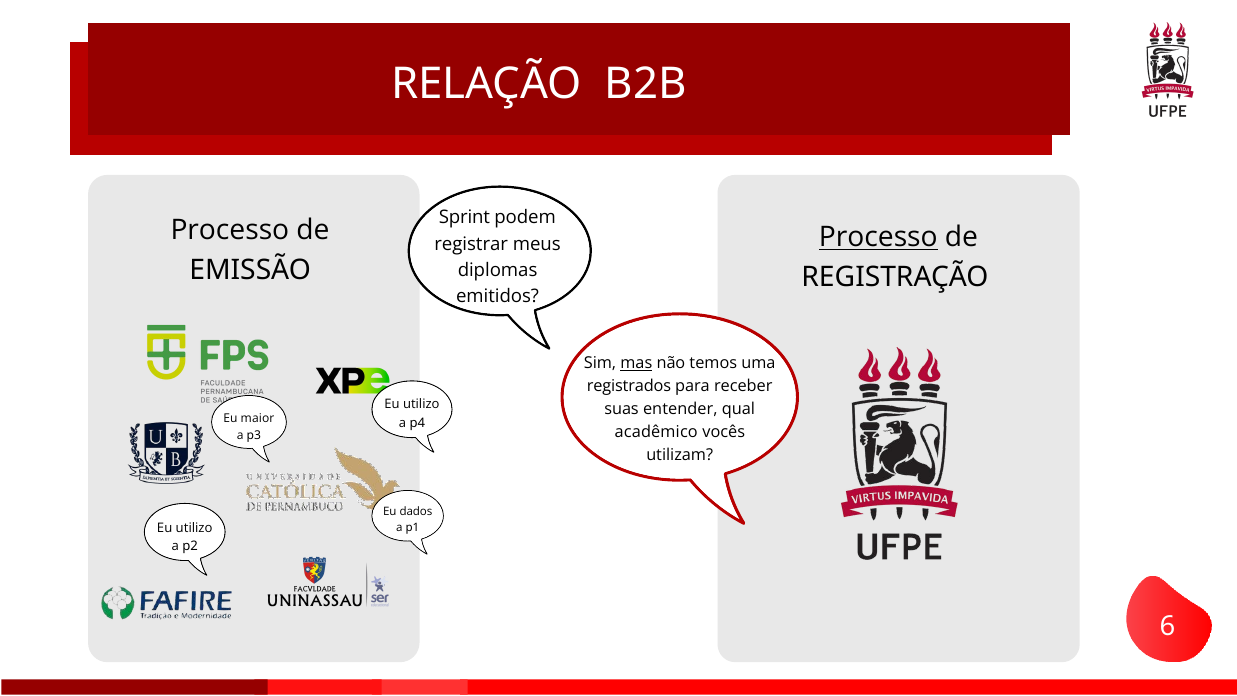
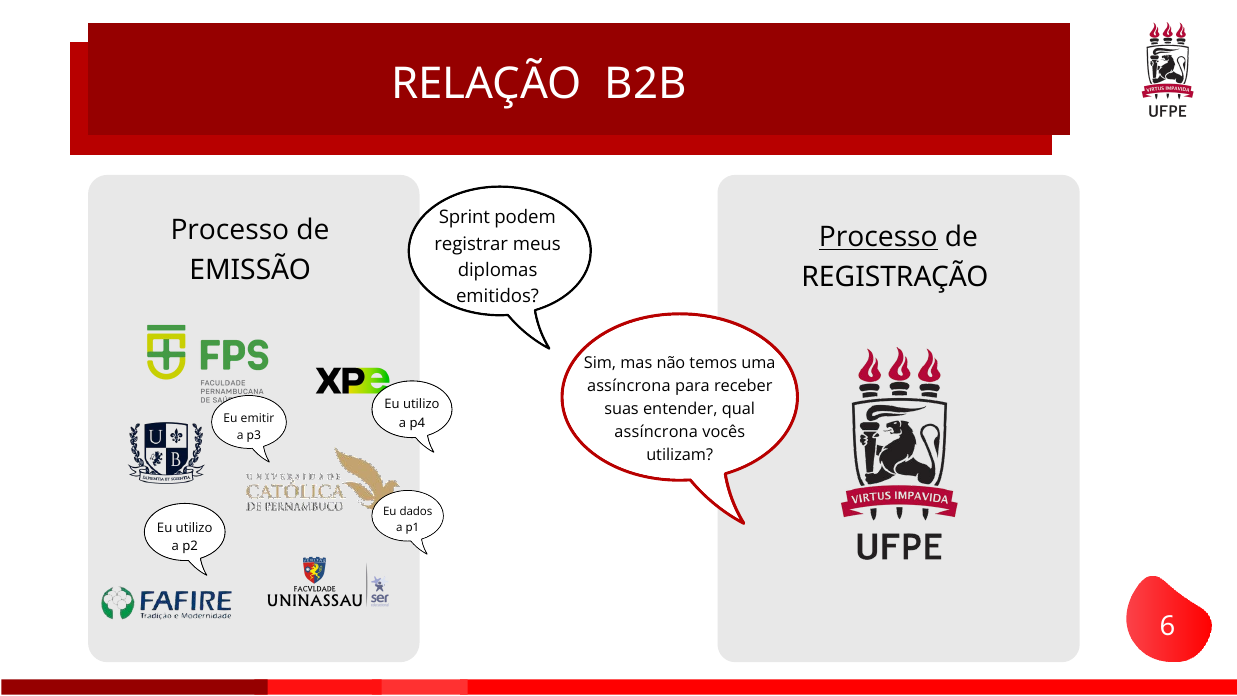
mas underline: present -> none
registrados at (629, 386): registrados -> assíncrona
maior: maior -> emitir
acadêmico at (656, 432): acadêmico -> assíncrona
